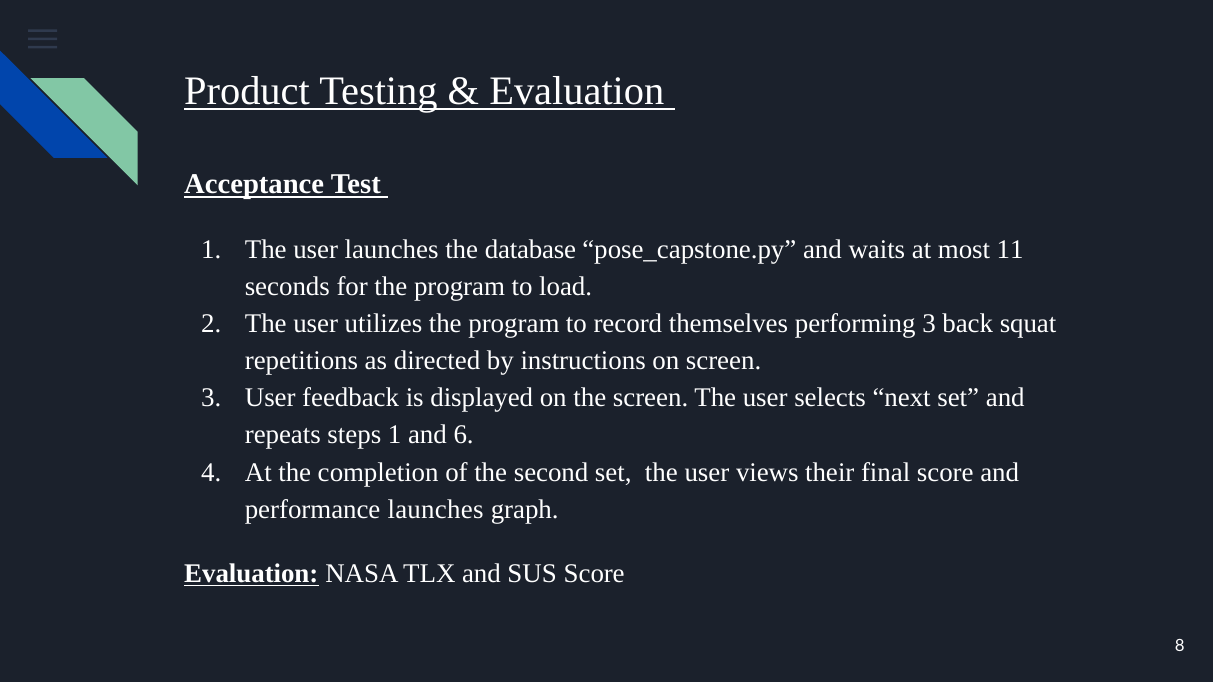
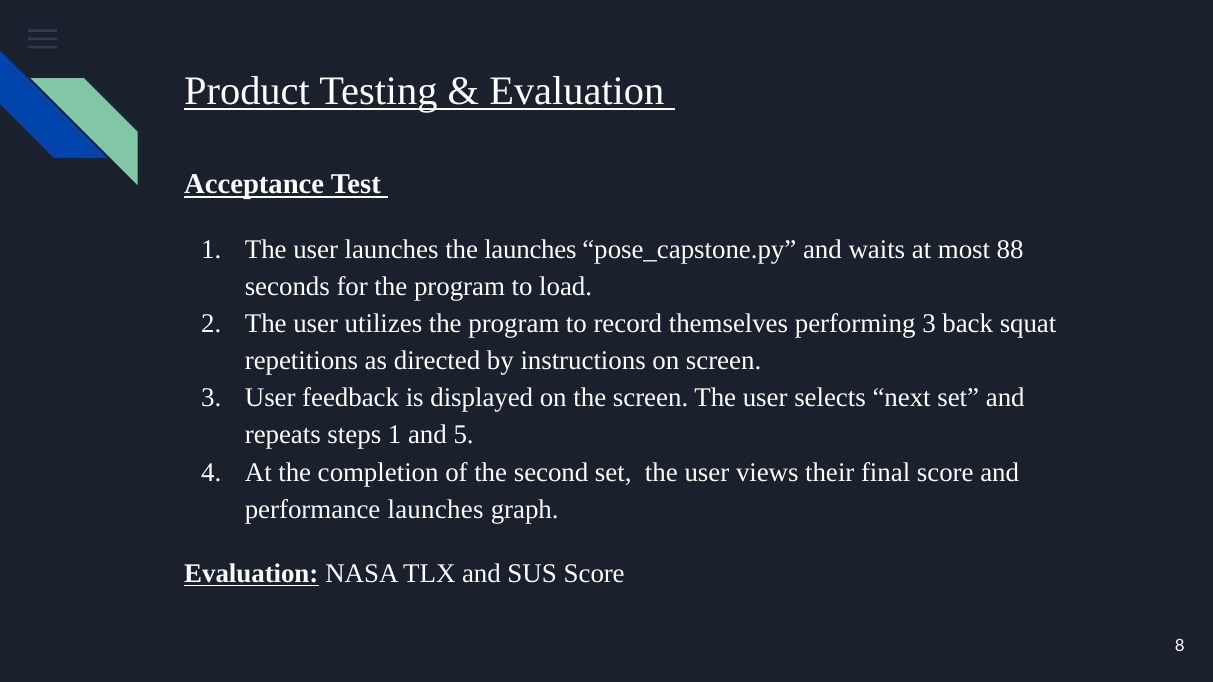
the database: database -> launches
11: 11 -> 88
6: 6 -> 5
